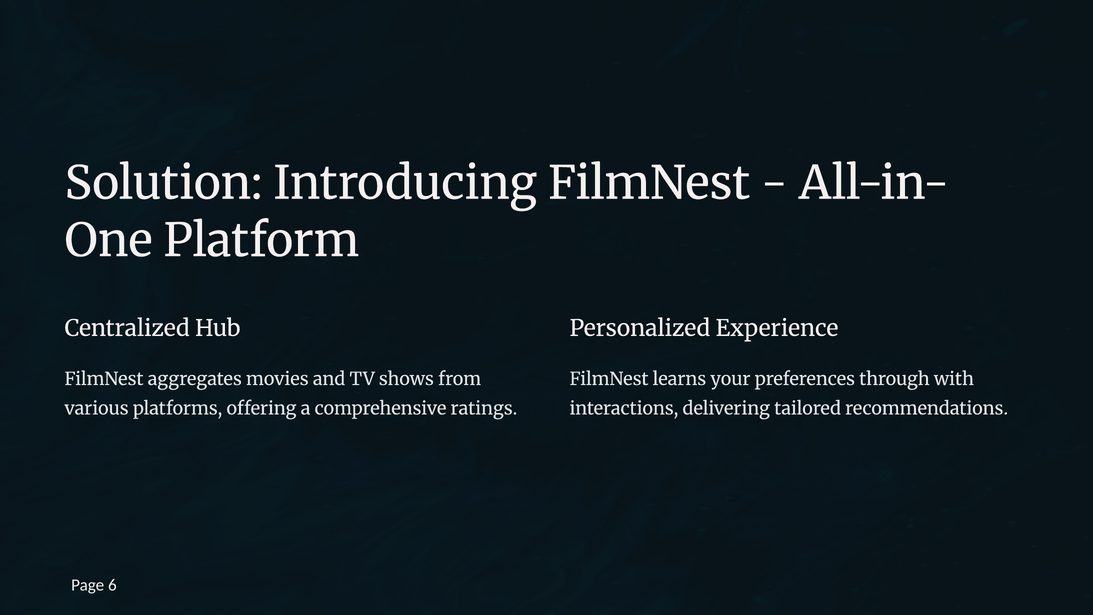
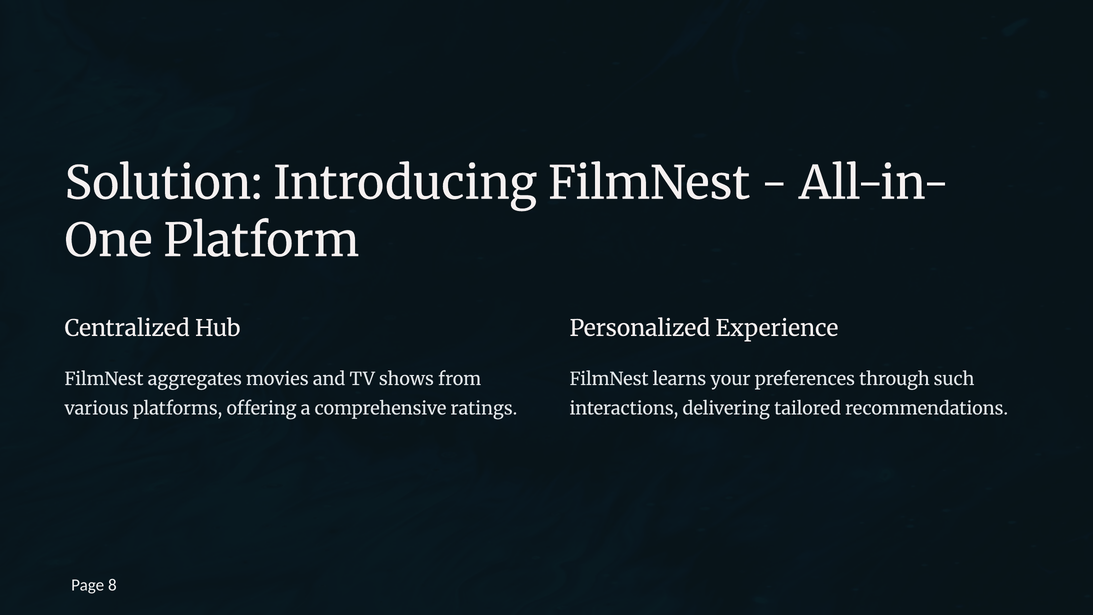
with: with -> such
6: 6 -> 8
